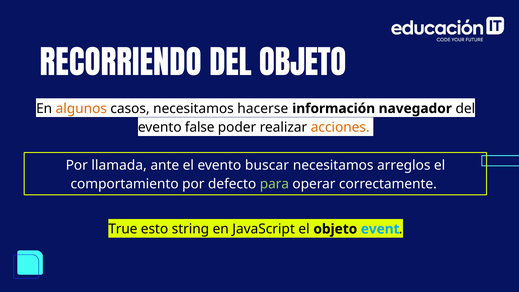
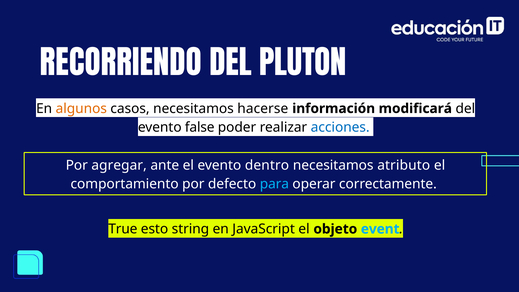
DEL OBJETO: OBJETO -> PLUTON
navegador: navegador -> modificará
acciones colour: orange -> blue
llamada: llamada -> agregar
buscar: buscar -> dentro
arreglos: arreglos -> atributo
para colour: light green -> light blue
